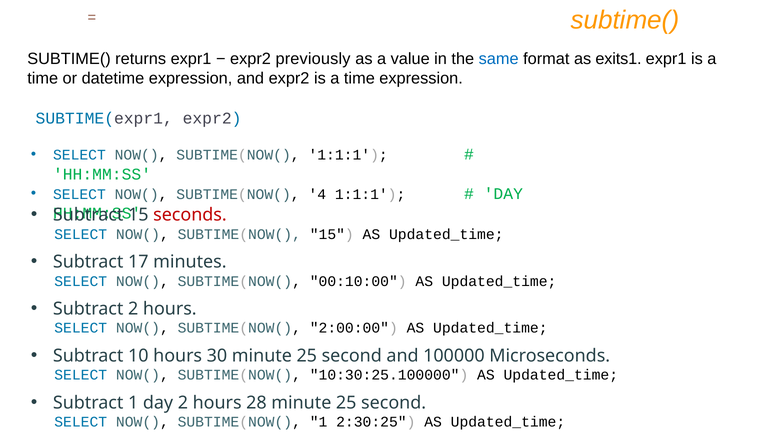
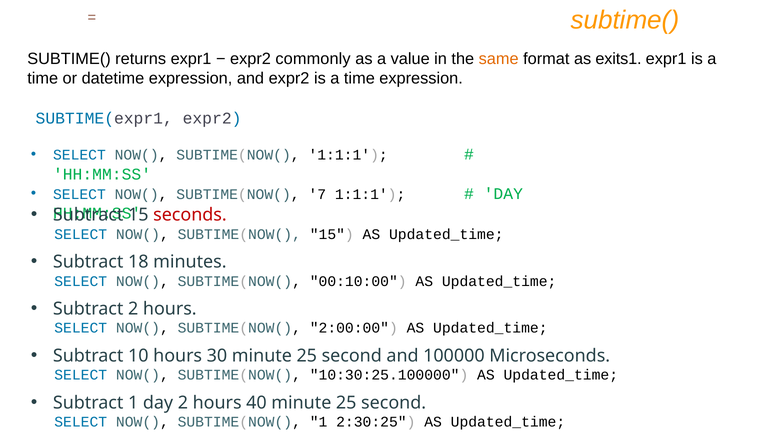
previously: previously -> commonly
same colour: blue -> orange
4: 4 -> 7
17: 17 -> 18
28: 28 -> 40
